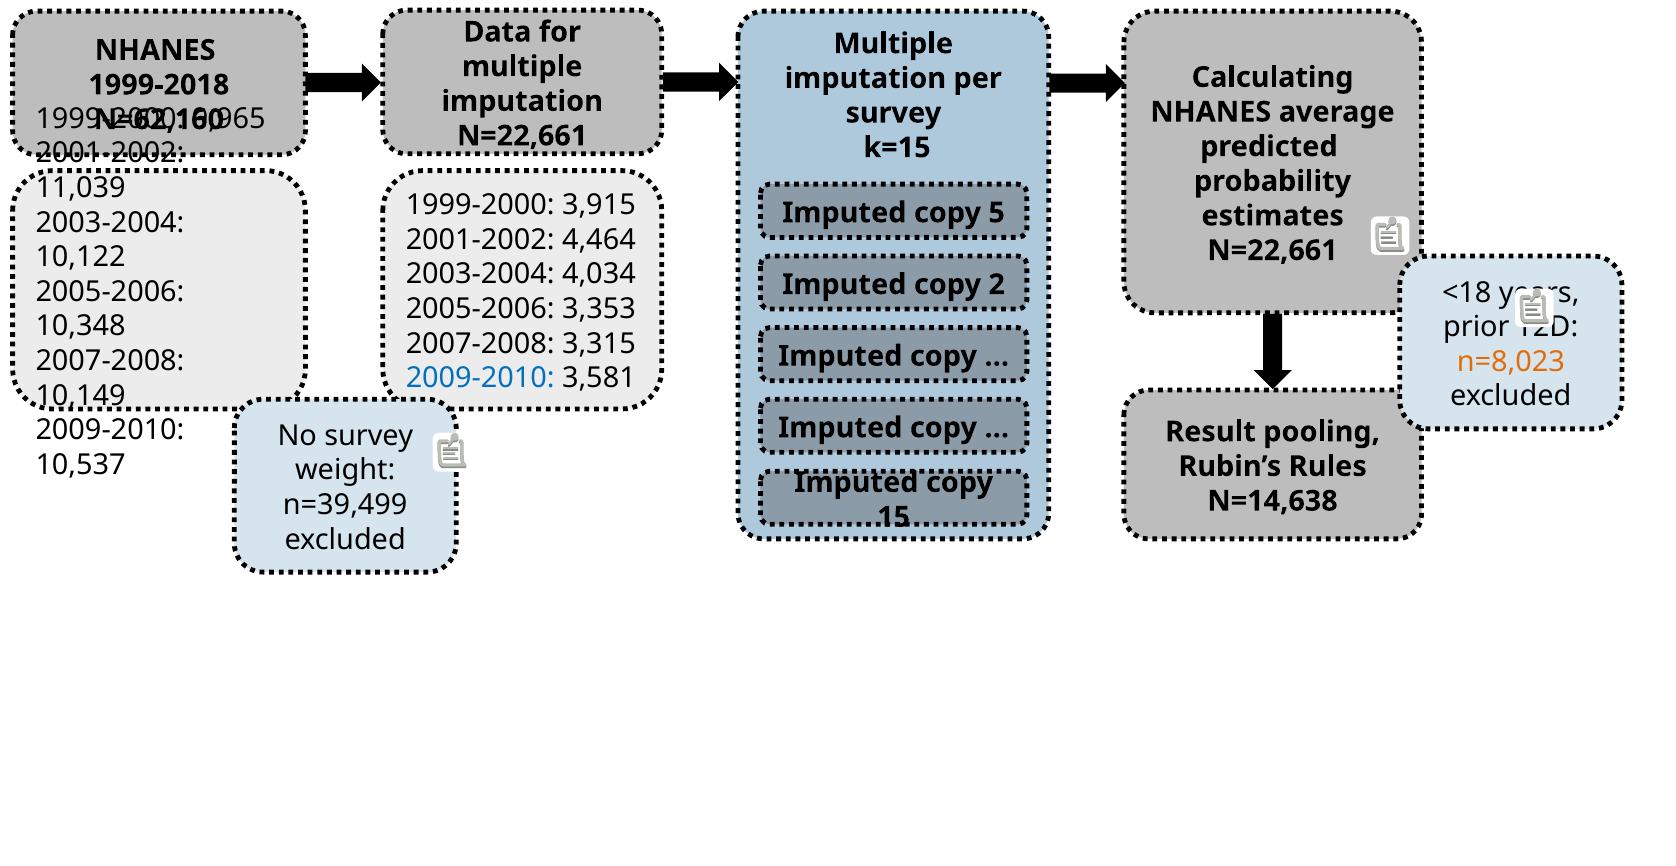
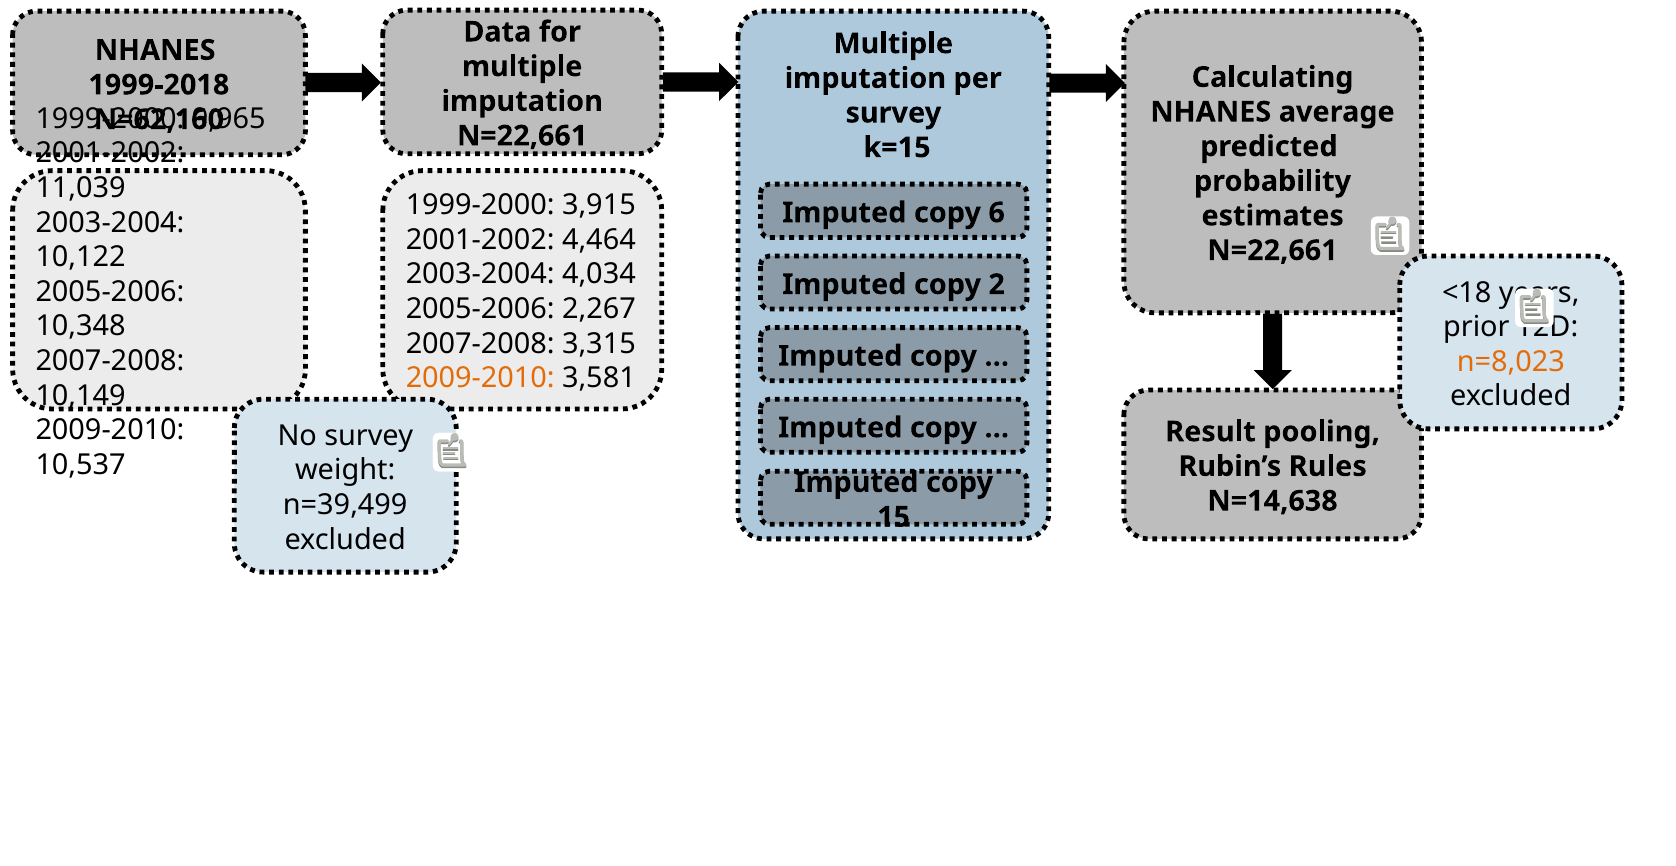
5: 5 -> 6
3,353: 3,353 -> 2,267
2009-2010 at (480, 378) colour: blue -> orange
